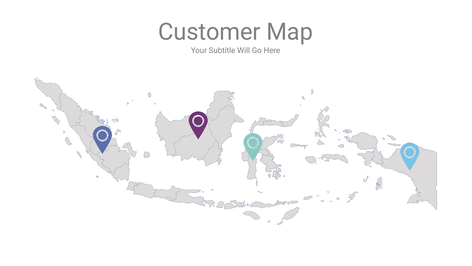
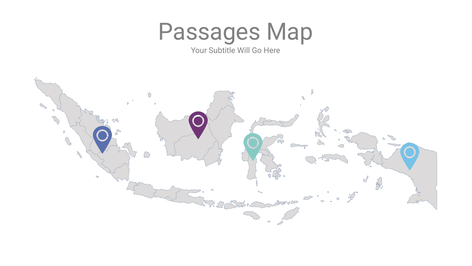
Customer: Customer -> Passages
